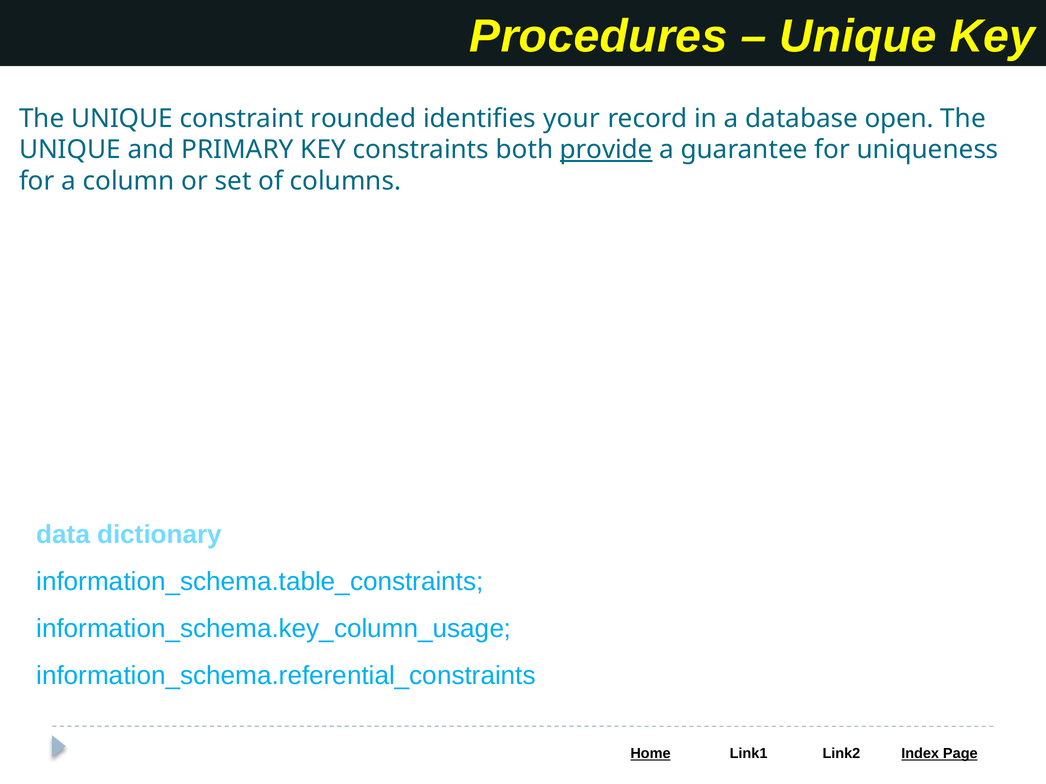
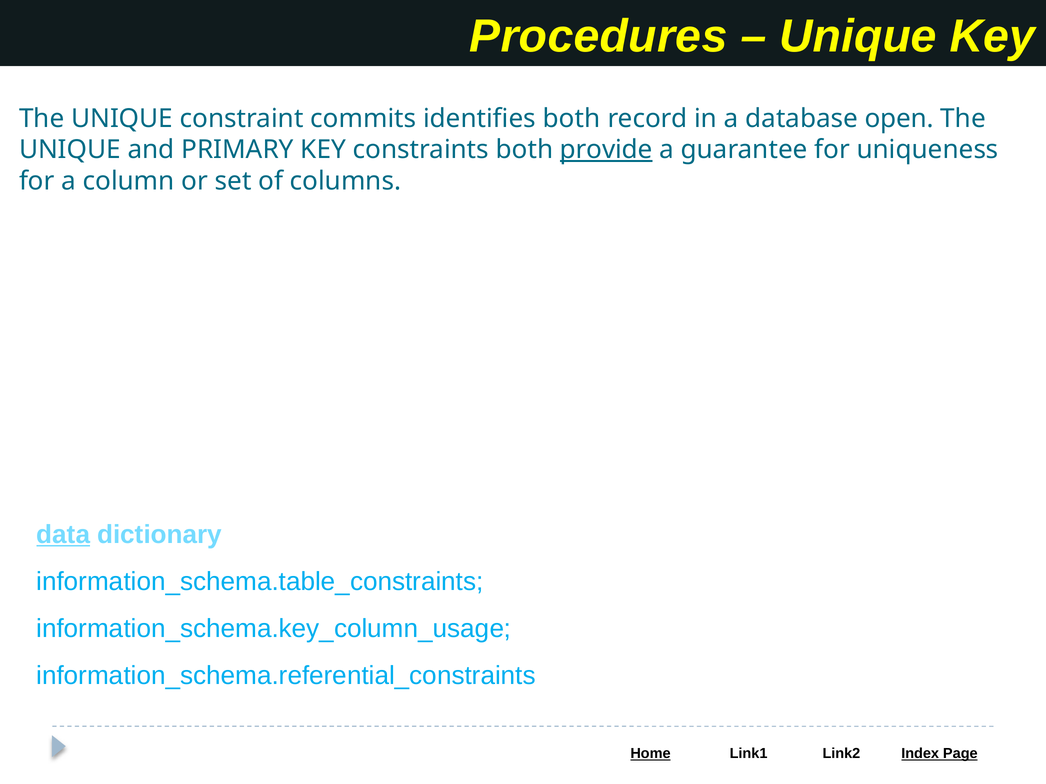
rounded: rounded -> commits
identifies your: your -> both
data underline: none -> present
